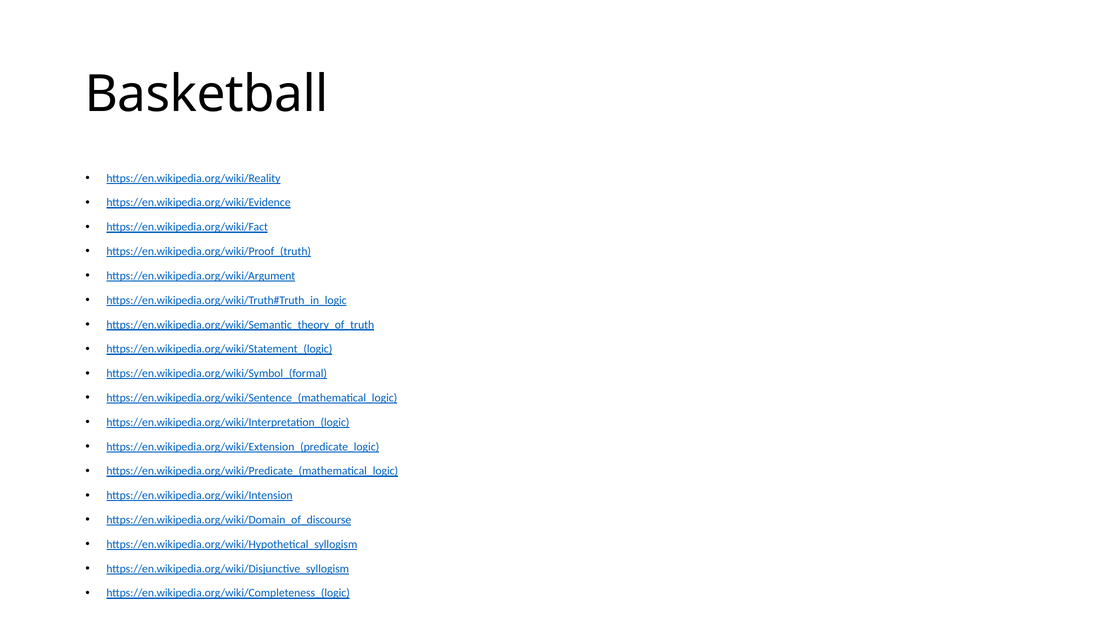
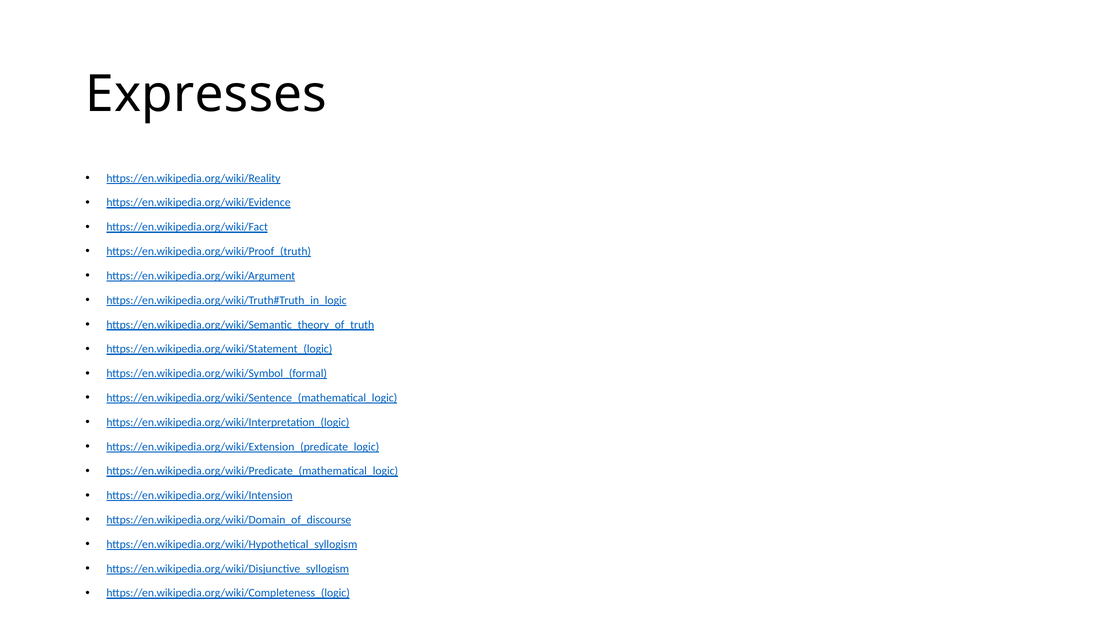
Basketball: Basketball -> Expresses
